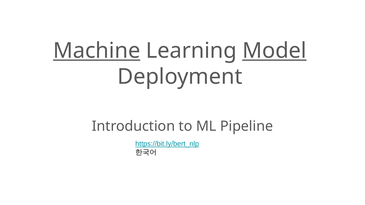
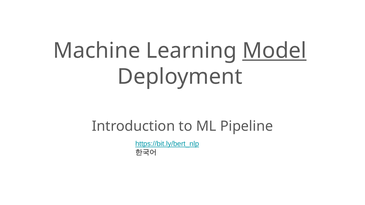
Machine underline: present -> none
